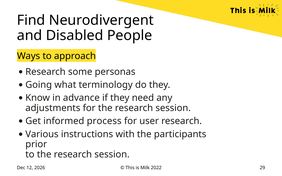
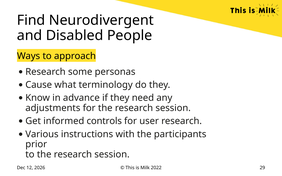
Going: Going -> Cause
process: process -> controls
